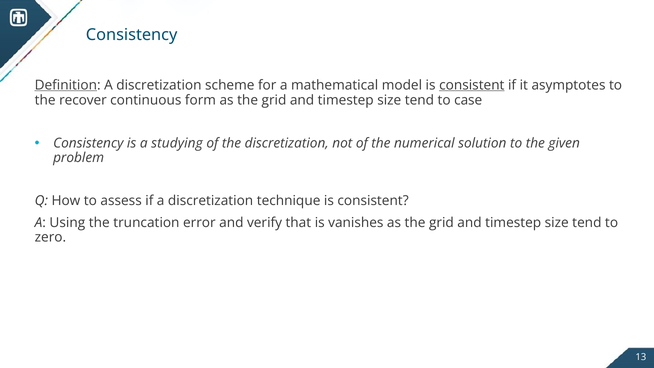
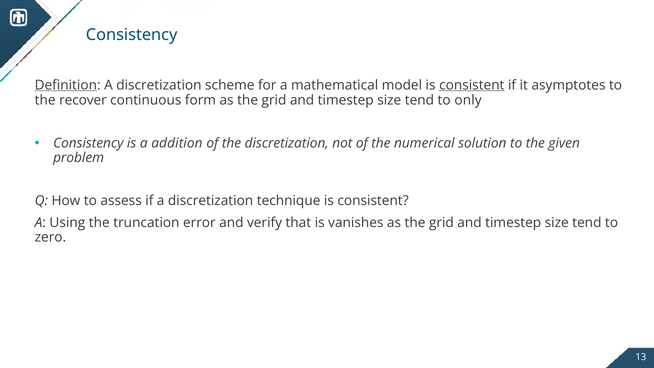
case: case -> only
studying: studying -> addition
